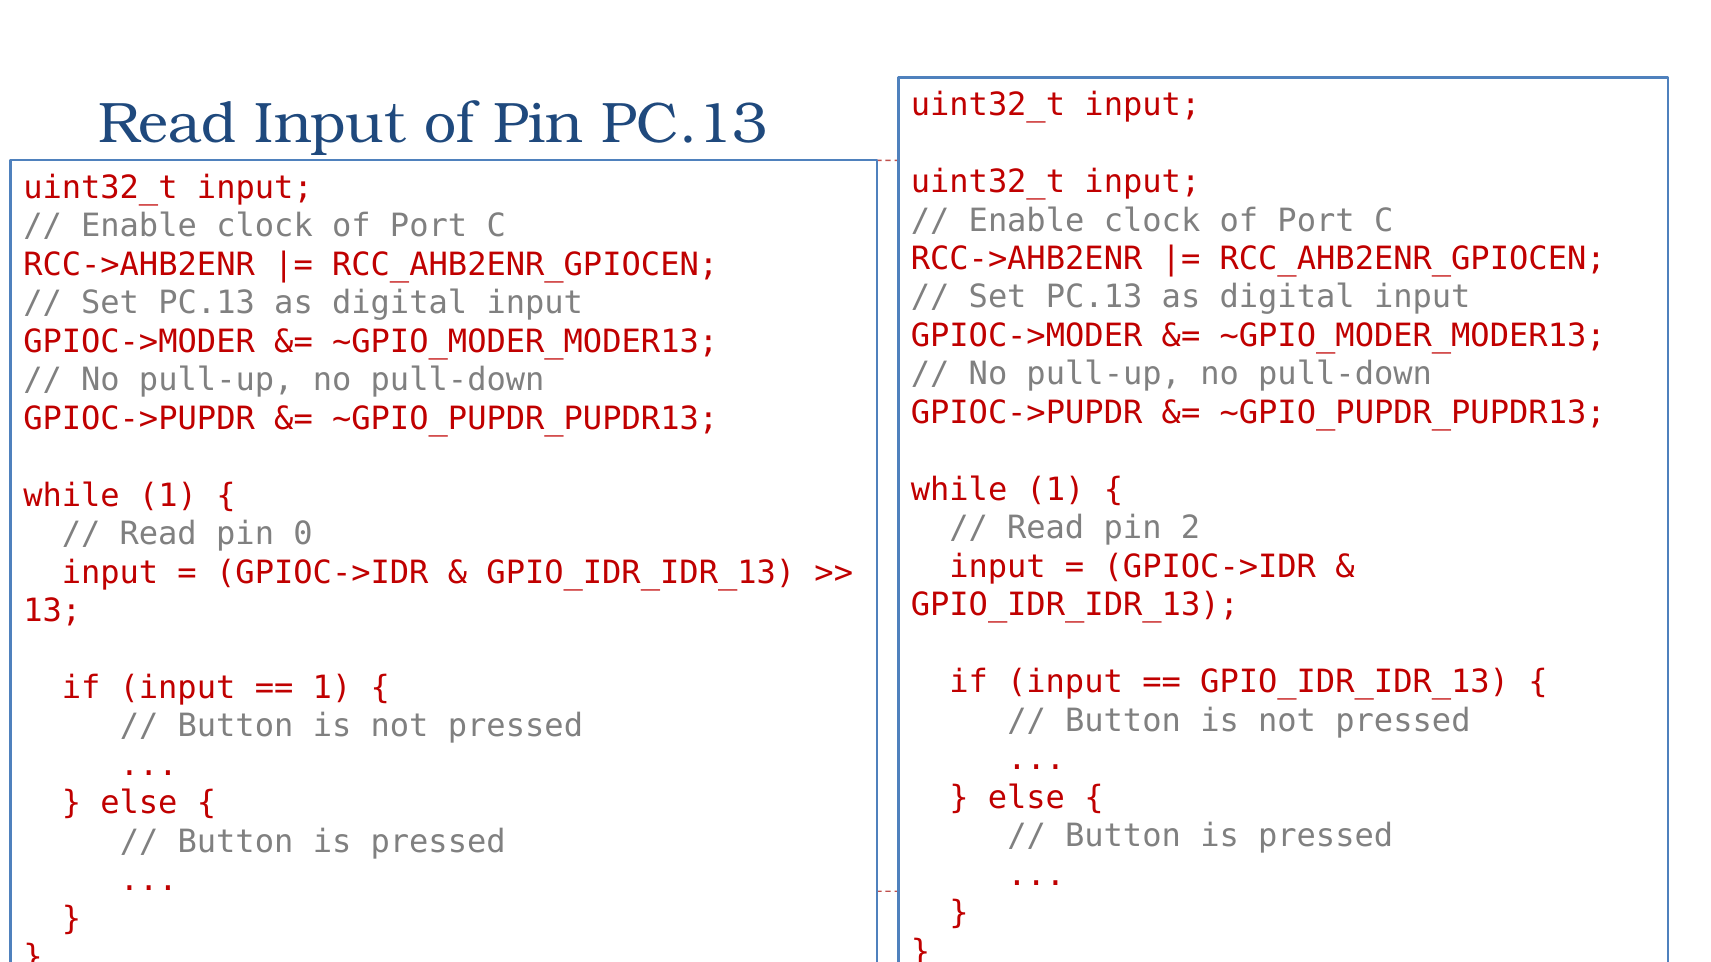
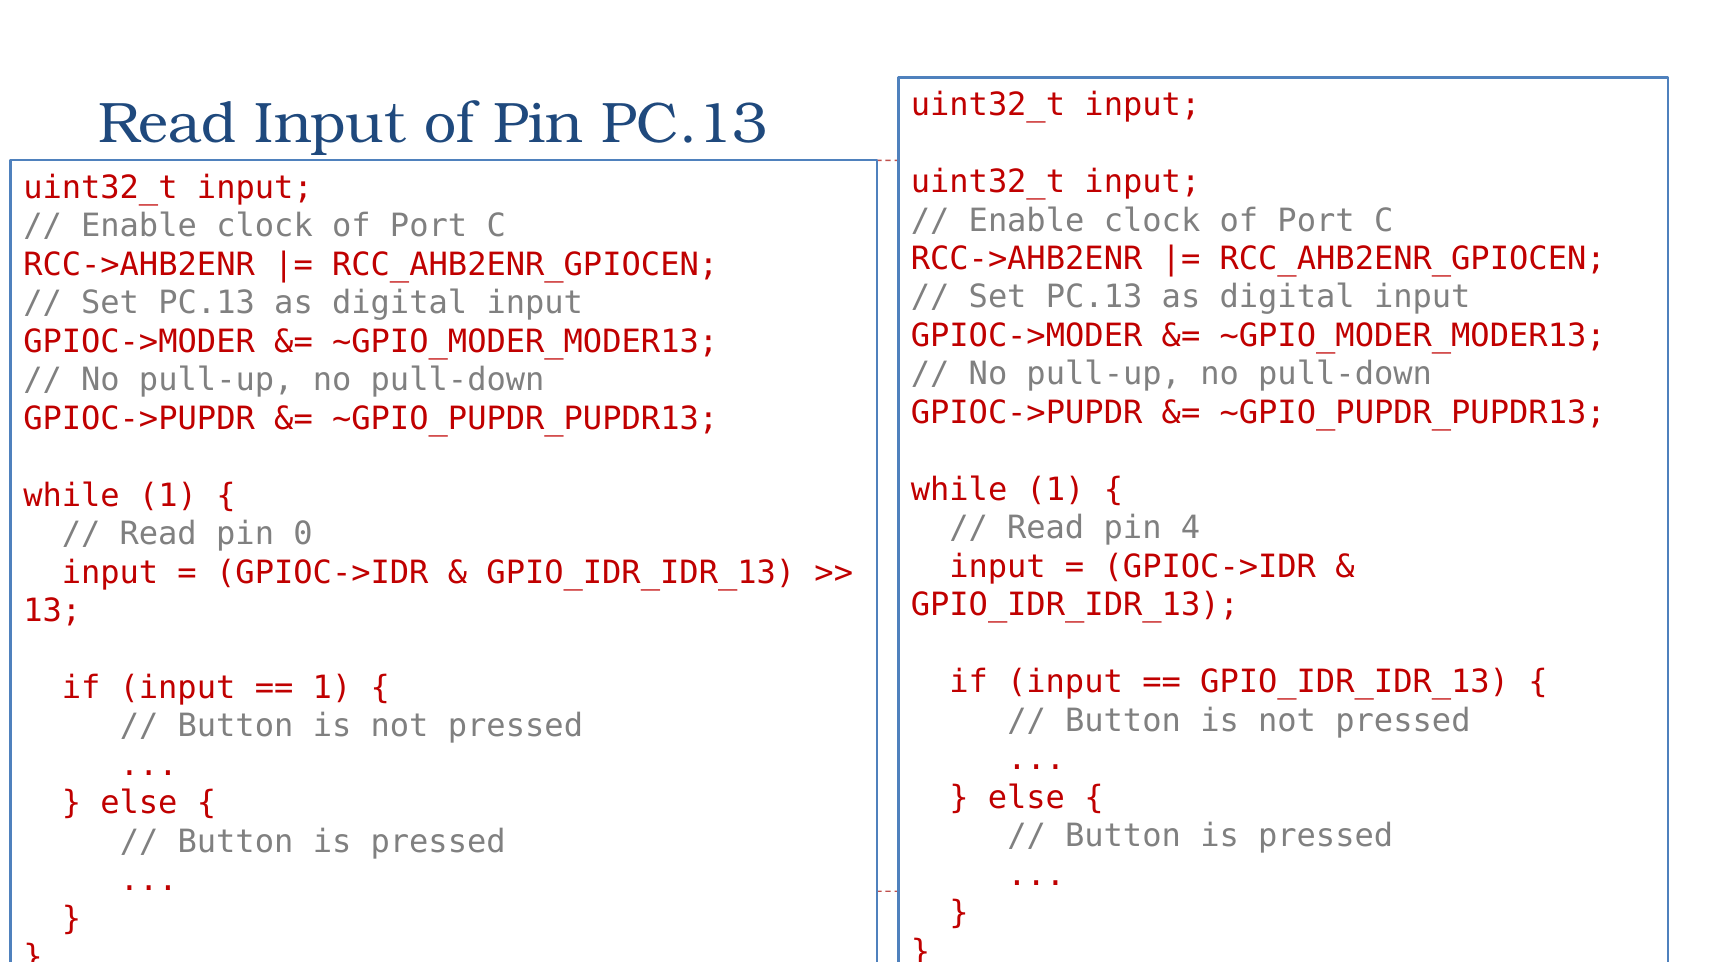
2: 2 -> 4
